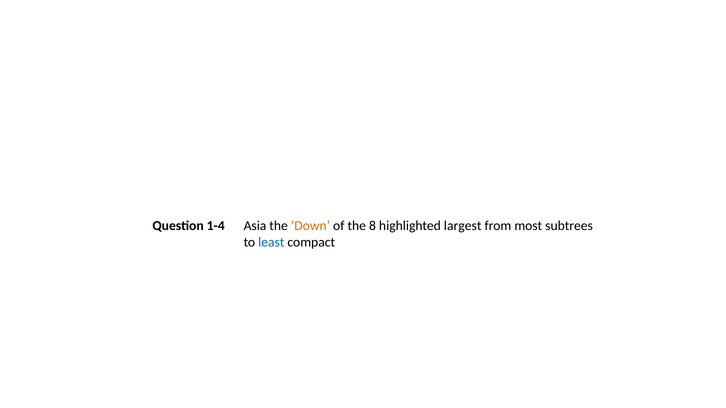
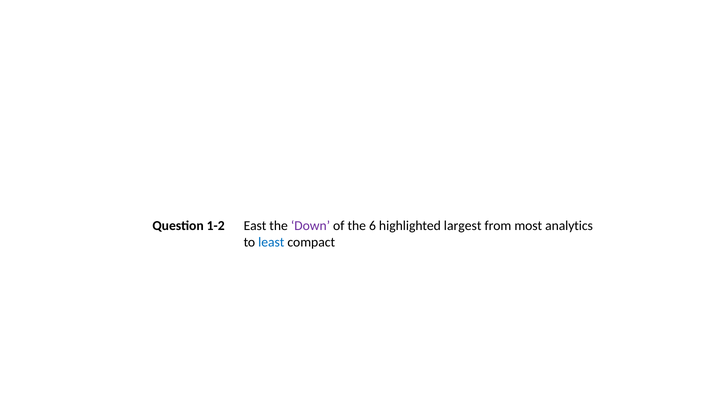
1-4: 1-4 -> 1-2
Asia: Asia -> East
Down colour: orange -> purple
8: 8 -> 6
subtrees: subtrees -> analytics
